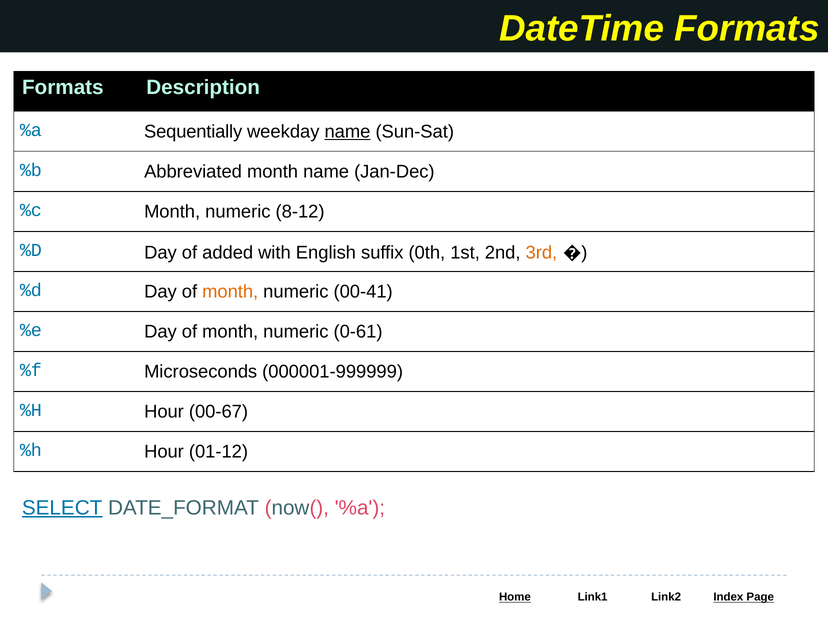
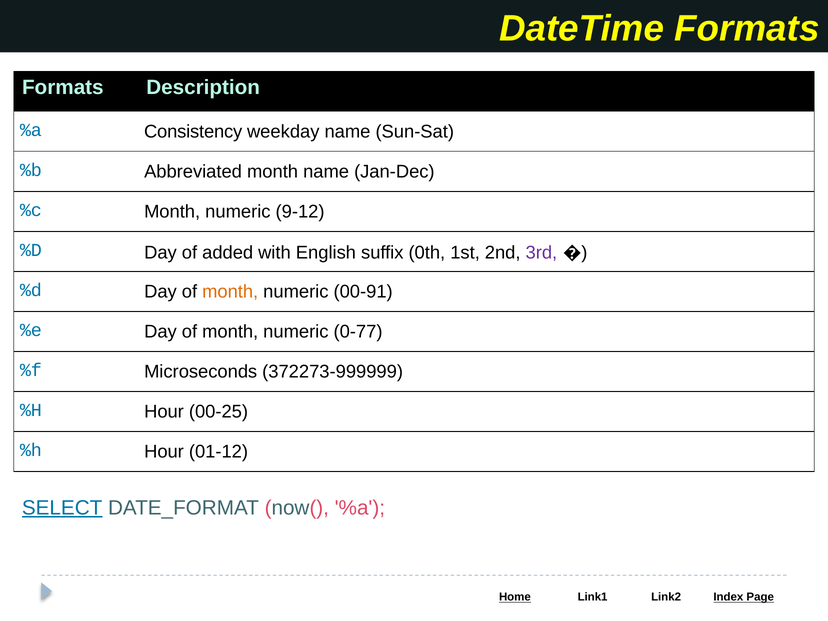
Sequentially: Sequentially -> Consistency
name at (347, 132) underline: present -> none
8-12: 8-12 -> 9-12
3rd colour: orange -> purple
00-41: 00-41 -> 00-91
0-61: 0-61 -> 0-77
000001-999999: 000001-999999 -> 372273-999999
00-67: 00-67 -> 00-25
